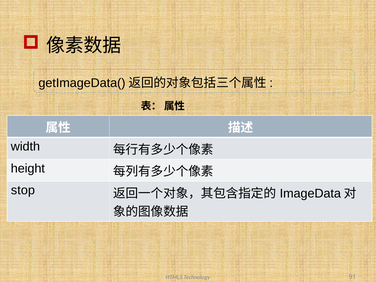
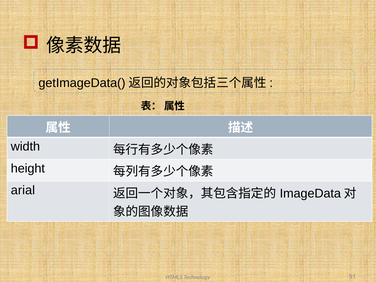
stop: stop -> arial
